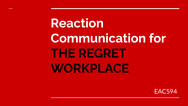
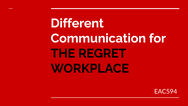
Reaction: Reaction -> Different
